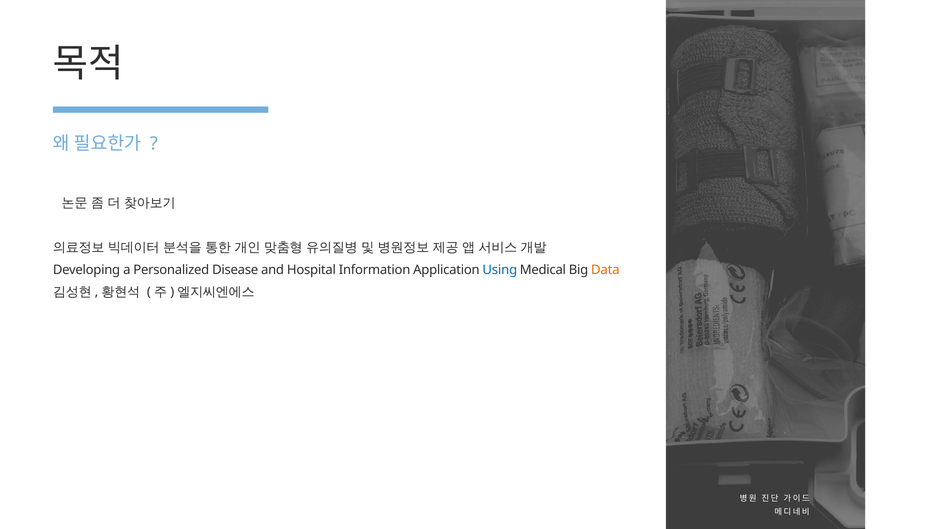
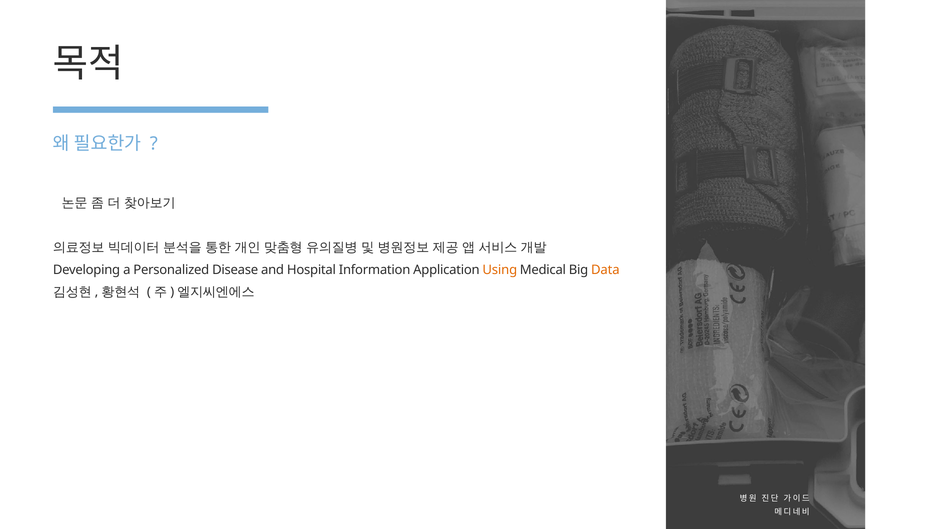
Using colour: blue -> orange
